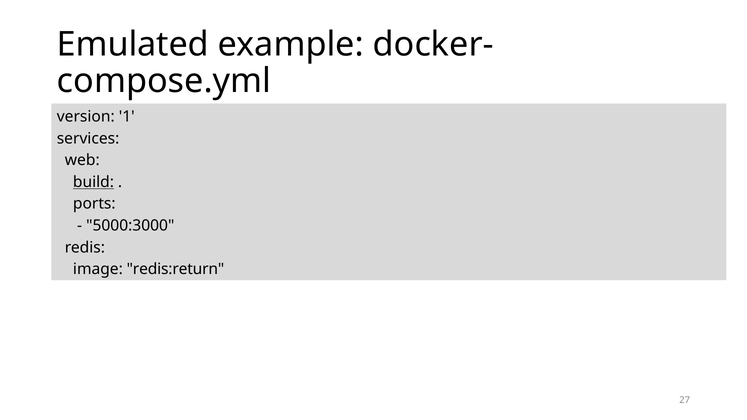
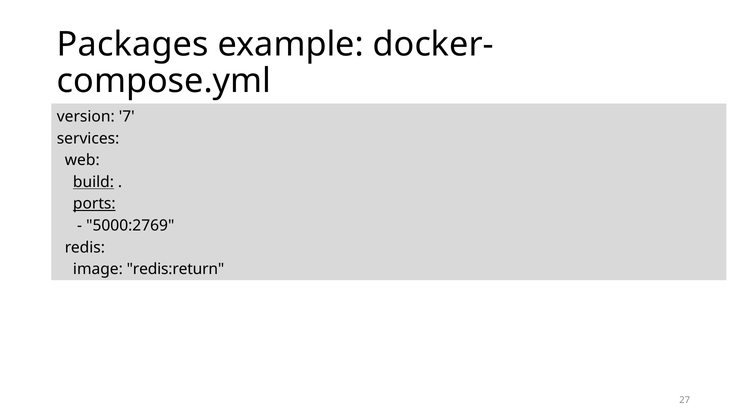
Emulated: Emulated -> Packages
1: 1 -> 7
ports underline: none -> present
5000:3000: 5000:3000 -> 5000:2769
